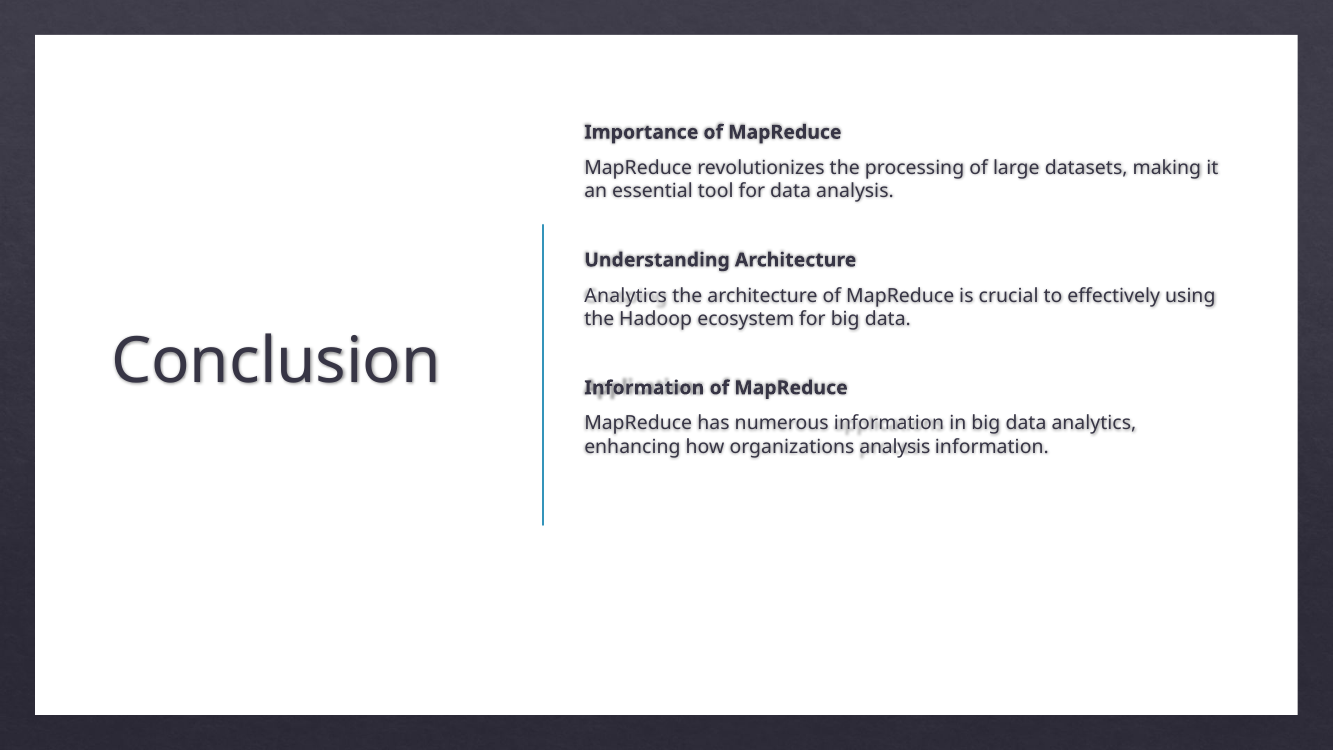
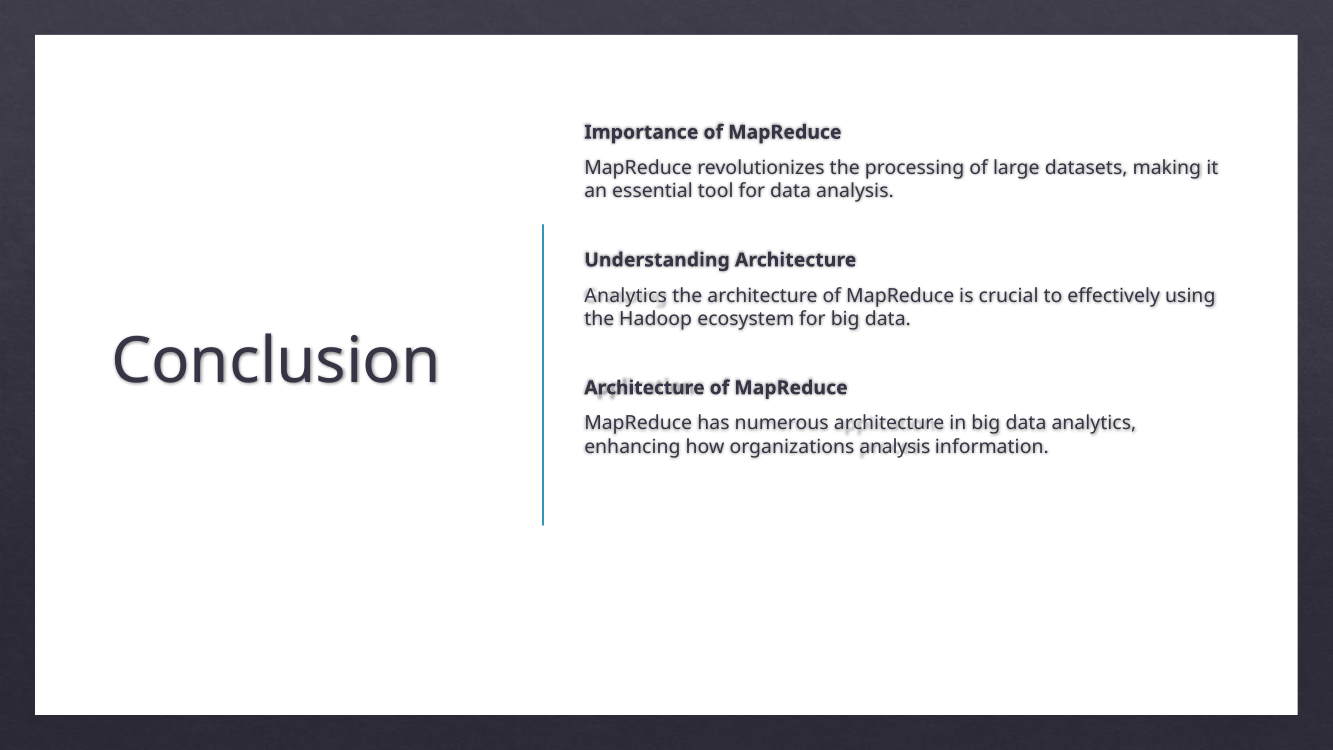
Information at (644, 388): Information -> Architecture
numerous information: information -> architecture
